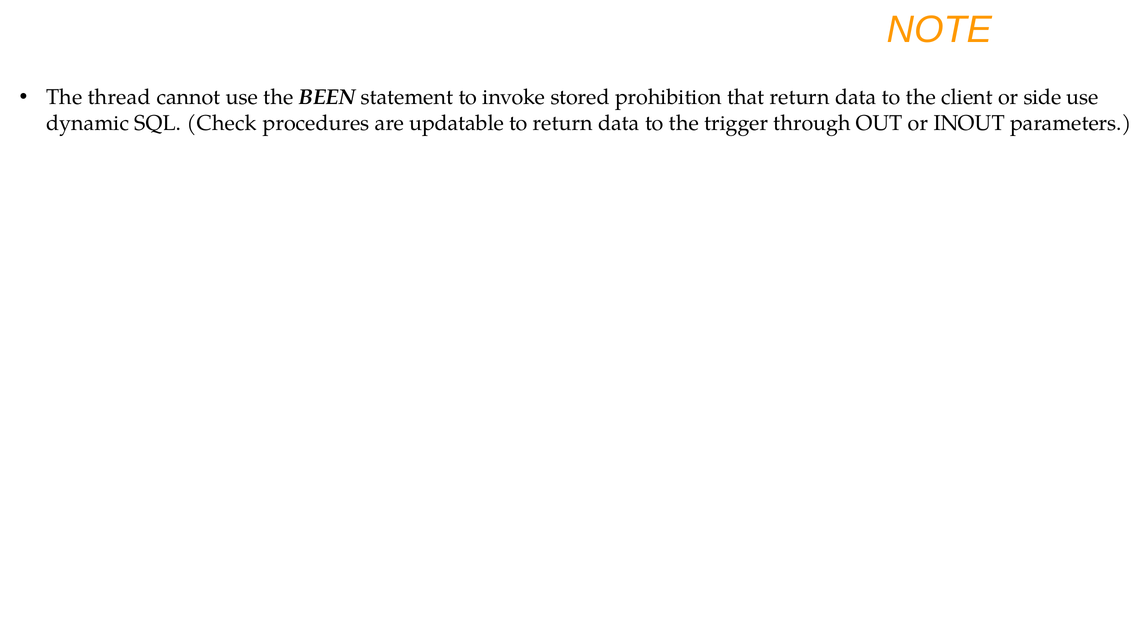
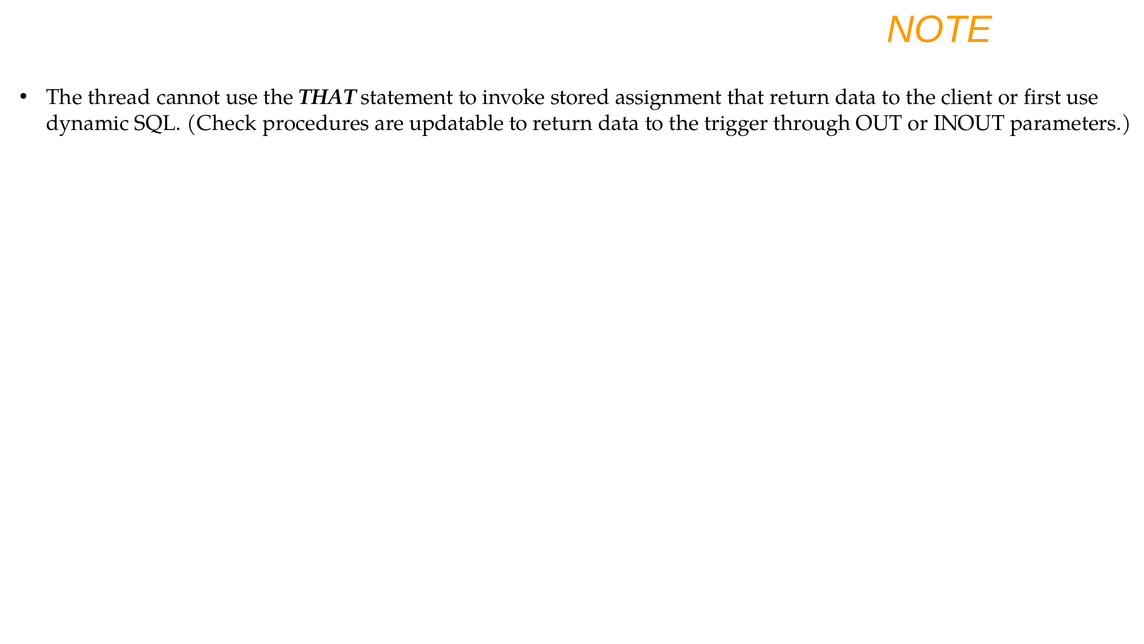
the BEEN: BEEN -> THAT
prohibition: prohibition -> assignment
side: side -> first
